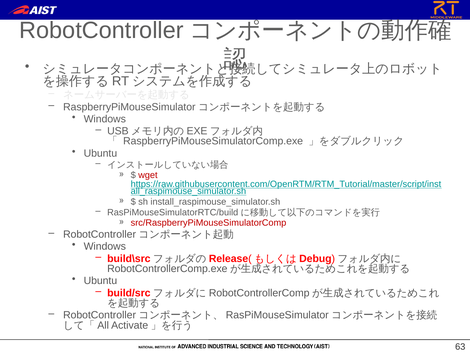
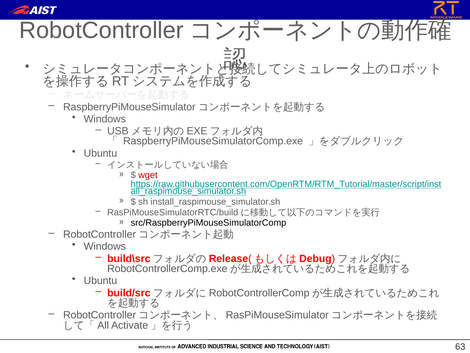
src/RaspberryPiMouseSimulatorComp colour: red -> black
